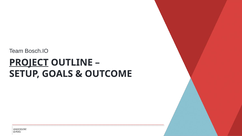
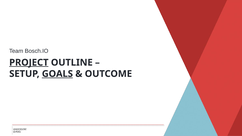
GOALS underline: none -> present
